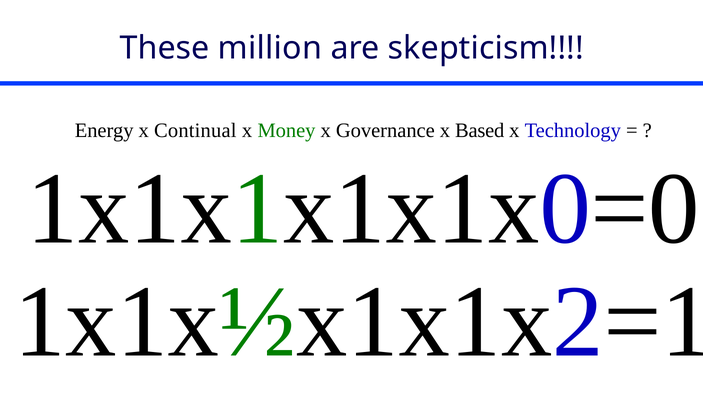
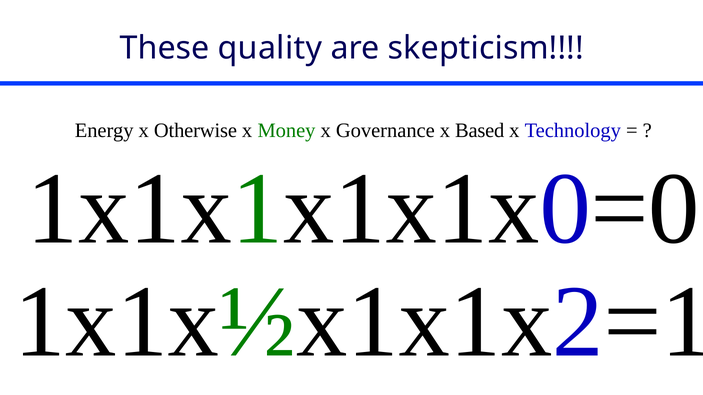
million: million -> quality
Continual: Continual -> Otherwise
